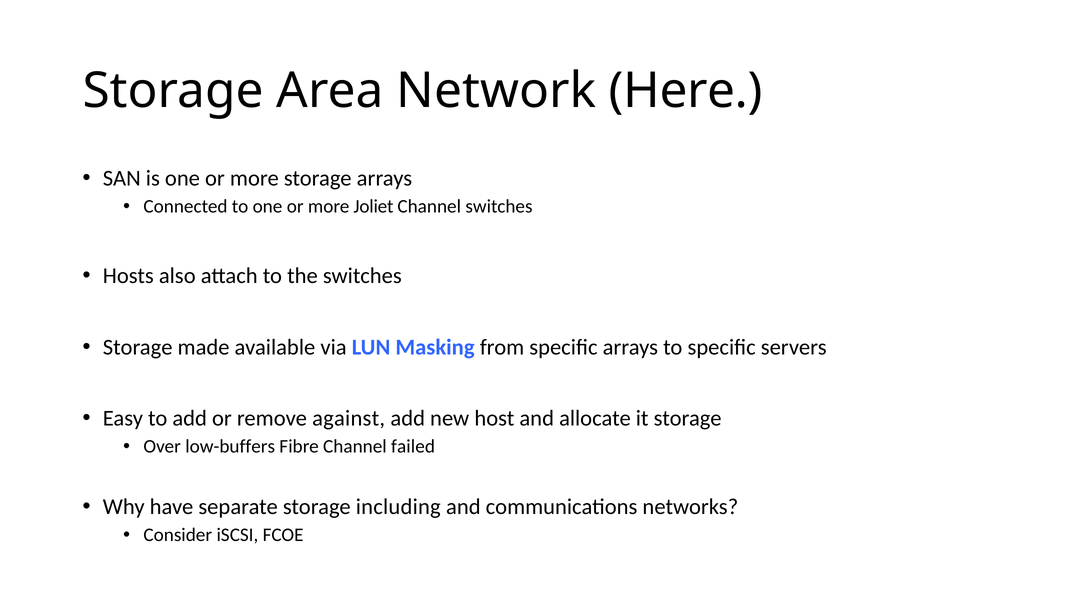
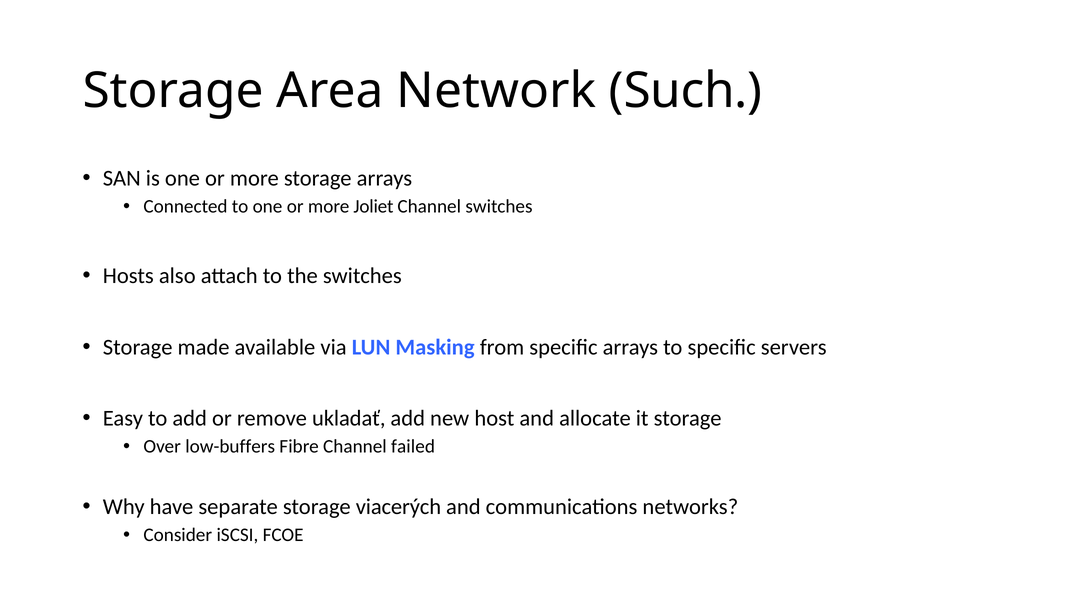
Here: Here -> Such
against: against -> ukladať
including: including -> viacerých
